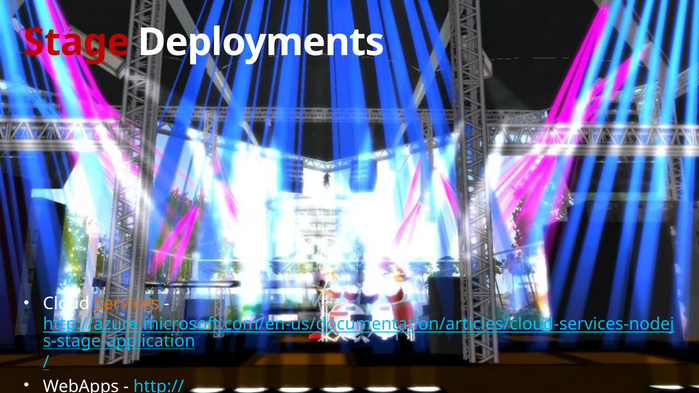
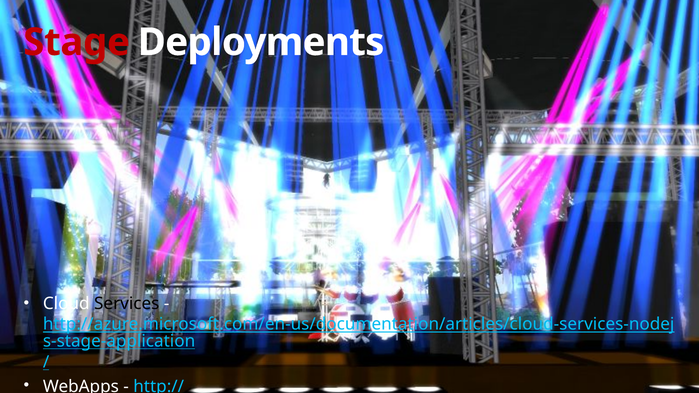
Services colour: orange -> black
